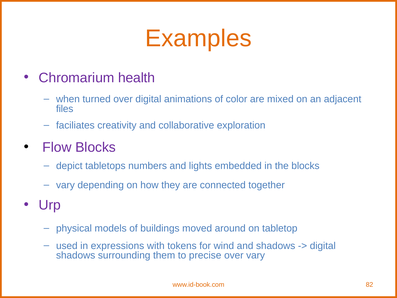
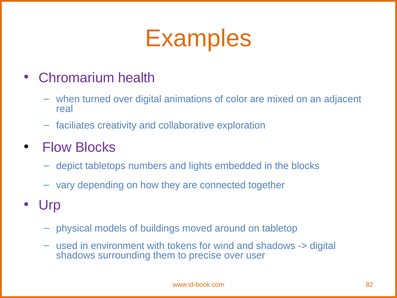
files: files -> real
expressions: expressions -> environment
over vary: vary -> user
